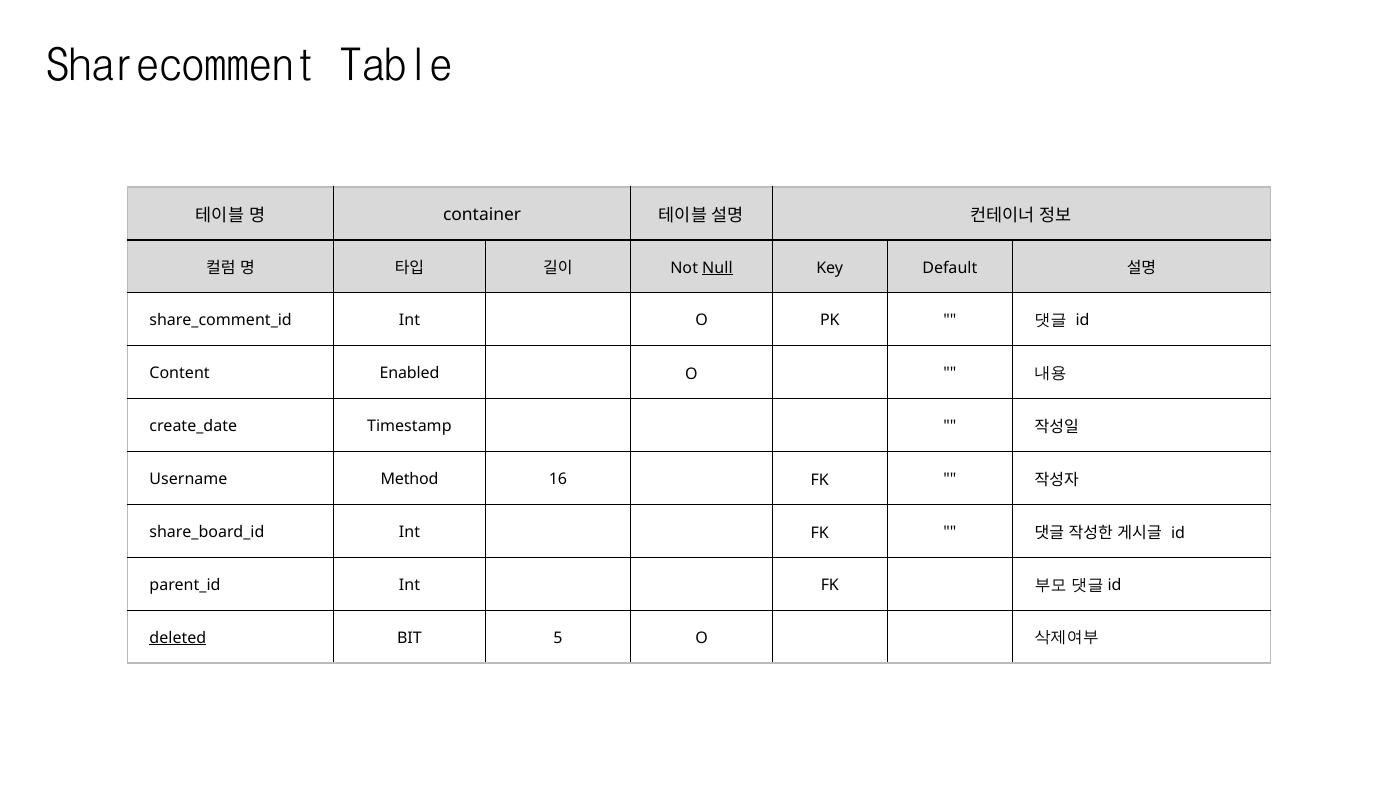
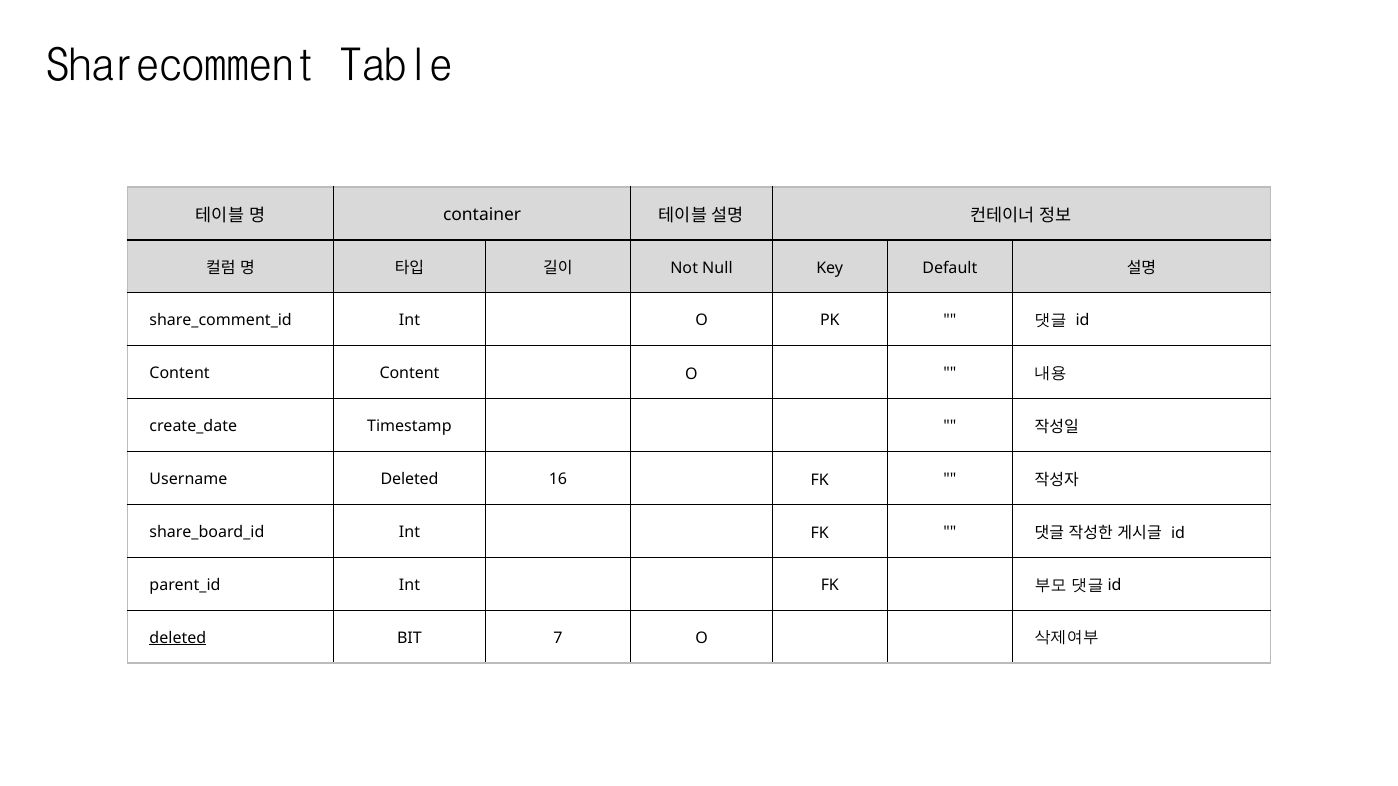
Null underline: present -> none
Content Enabled: Enabled -> Content
Username Method: Method -> Deleted
5: 5 -> 7
